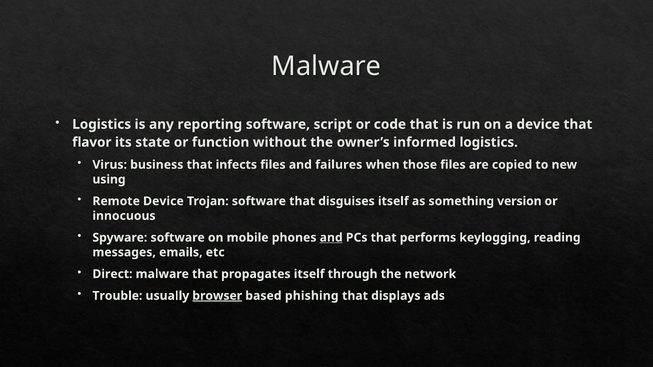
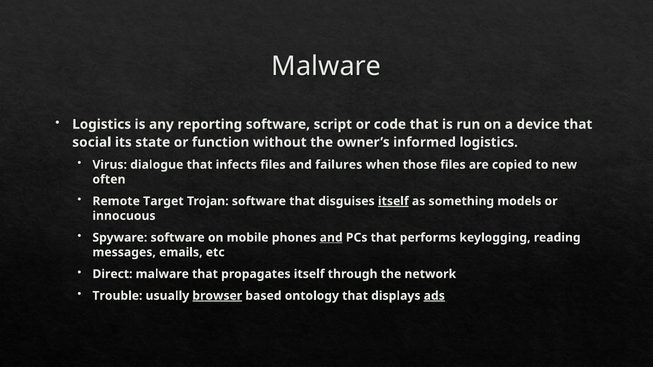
flavor: flavor -> social
business: business -> dialogue
using: using -> often
Remote Device: Device -> Target
itself at (393, 201) underline: none -> present
version: version -> models
phishing: phishing -> ontology
ads underline: none -> present
